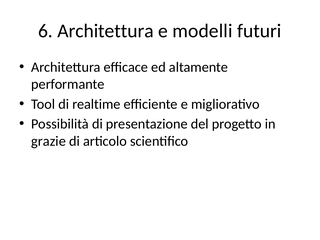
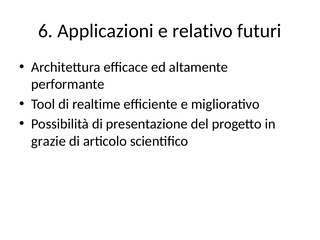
6 Architettura: Architettura -> Applicazioni
modelli: modelli -> relativo
